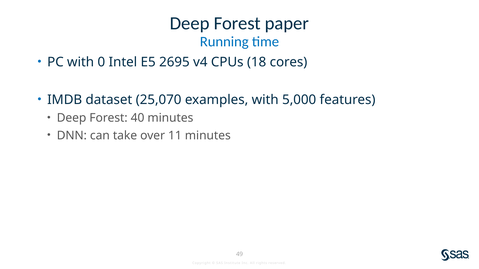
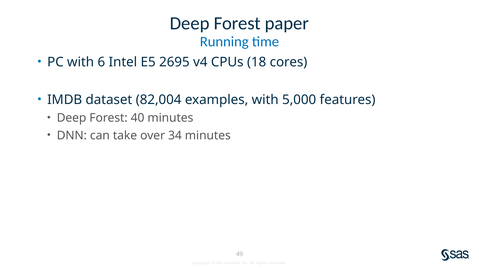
0: 0 -> 6
25,070: 25,070 -> 82,004
11: 11 -> 34
